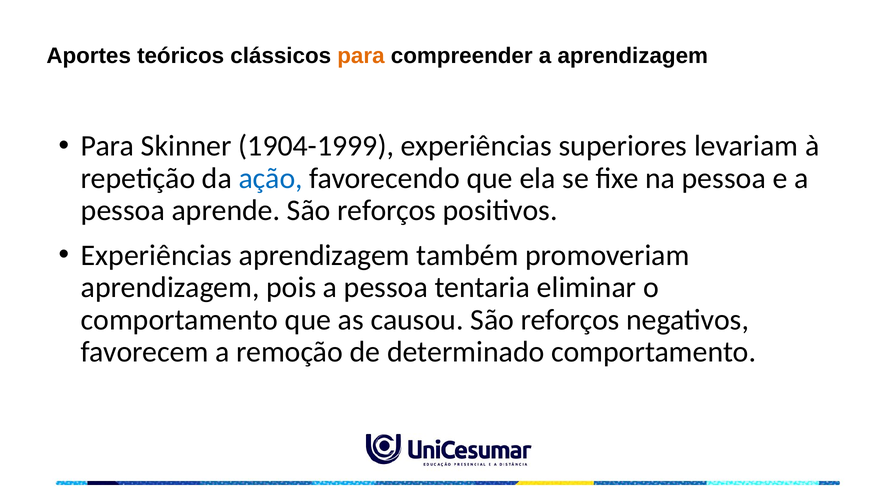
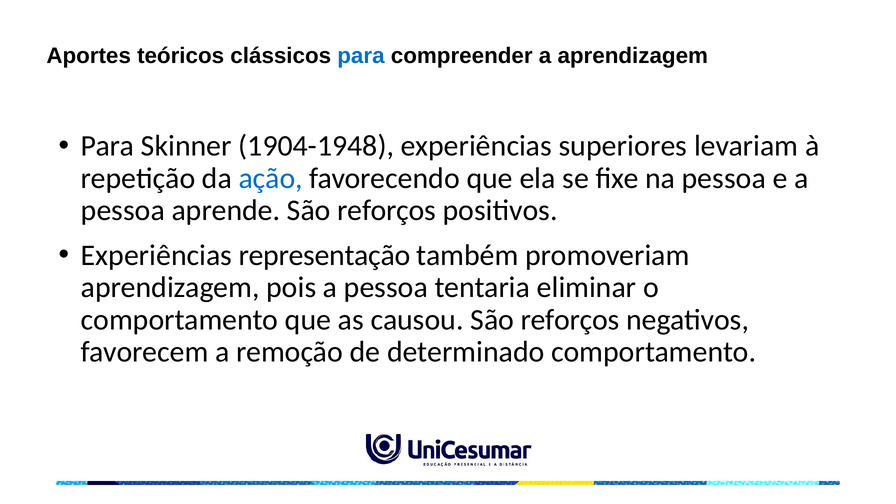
para at (361, 56) colour: orange -> blue
1904-1999: 1904-1999 -> 1904-1948
Experiências aprendizagem: aprendizagem -> representação
